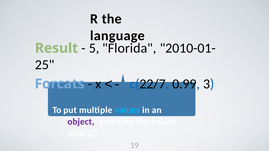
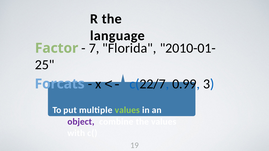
Result: Result -> Factor
5: 5 -> 7
values at (127, 110) colour: light blue -> light green
